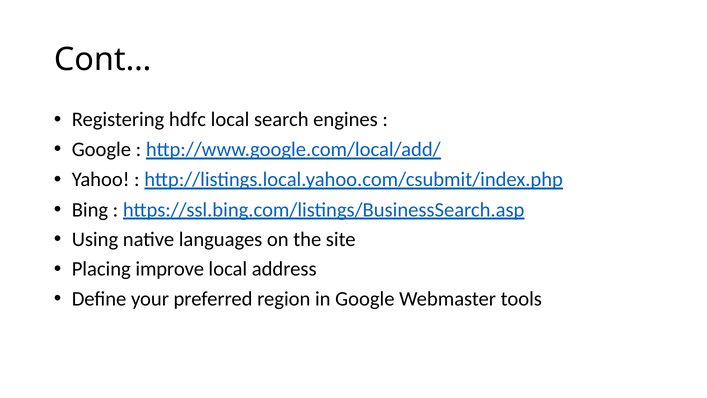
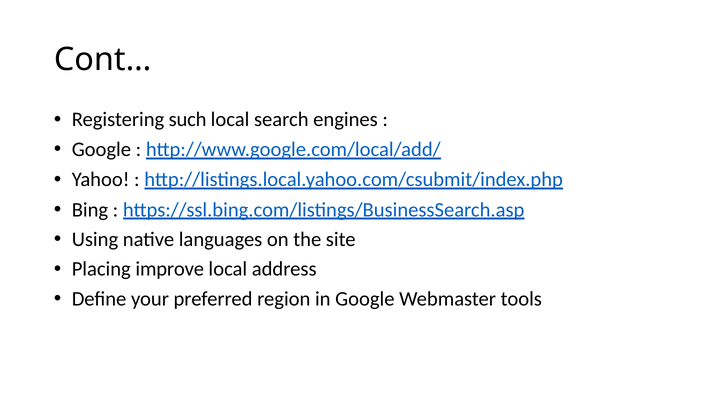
hdfc: hdfc -> such
